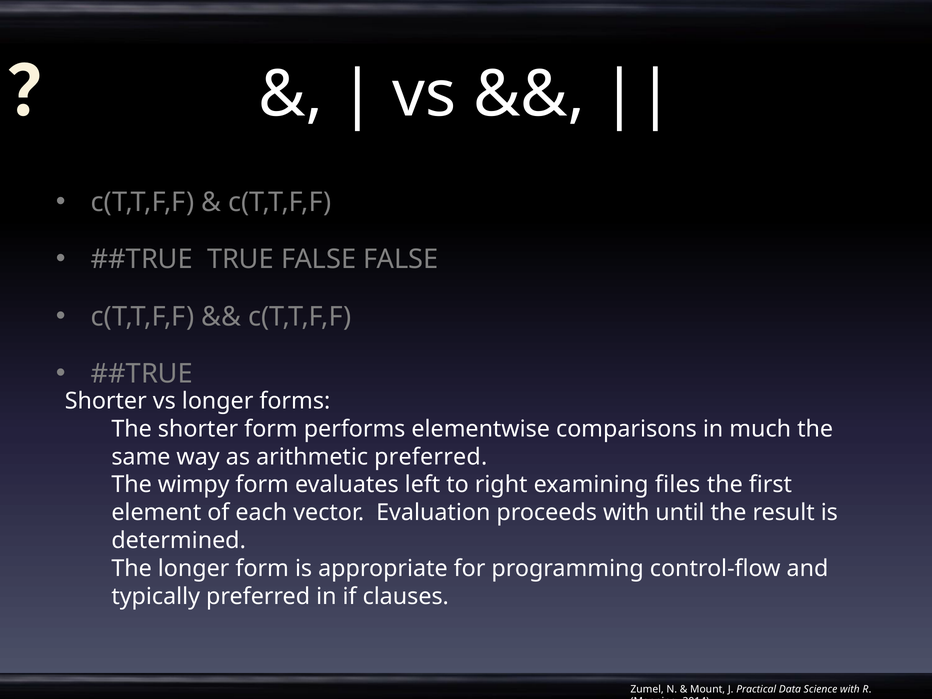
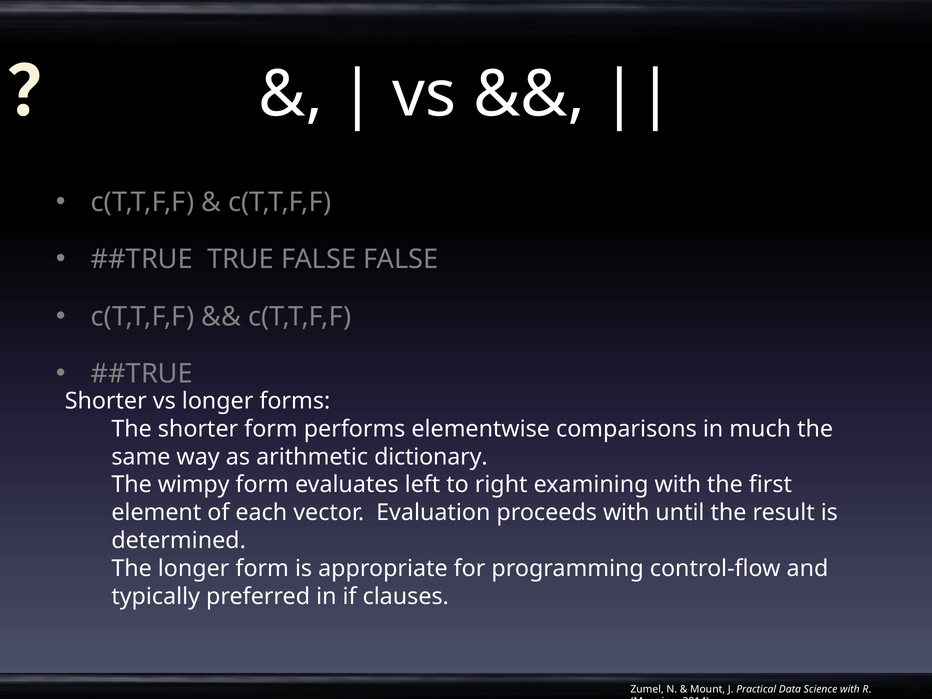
arithmetic preferred: preferred -> dictionary
examining files: files -> with
